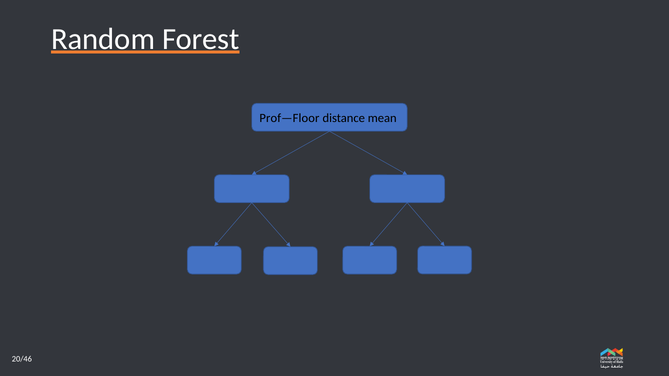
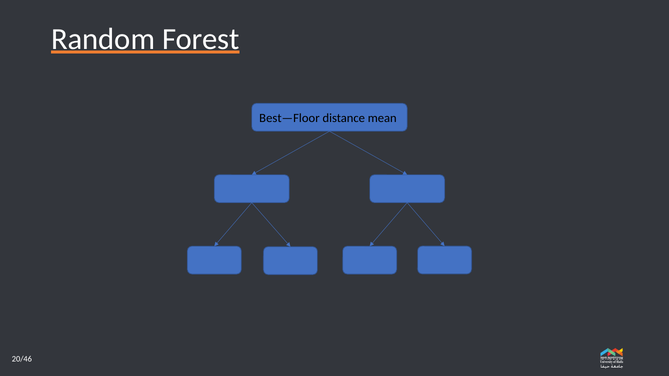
Prof—Floor: Prof—Floor -> Best—Floor
